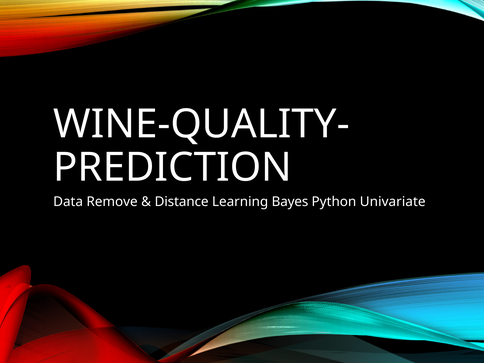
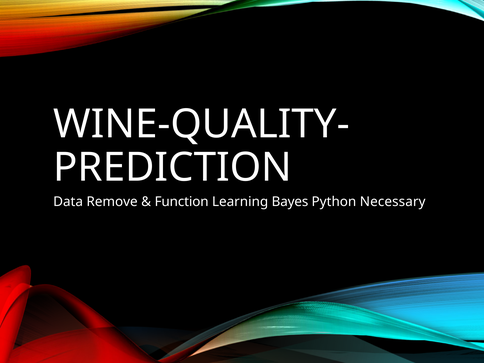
Distance: Distance -> Function
Univariate: Univariate -> Necessary
